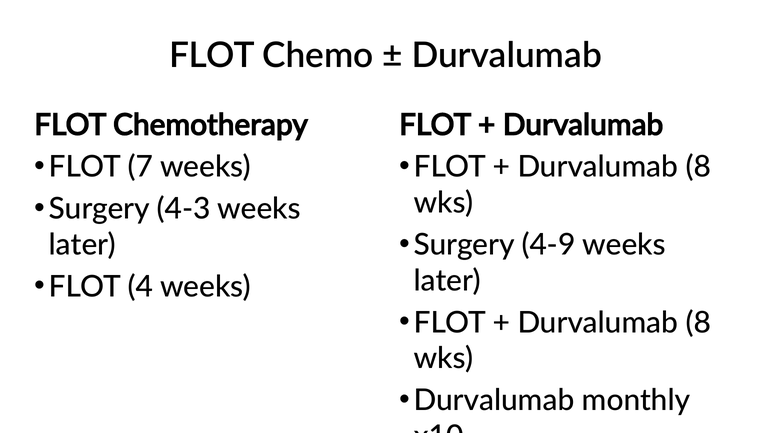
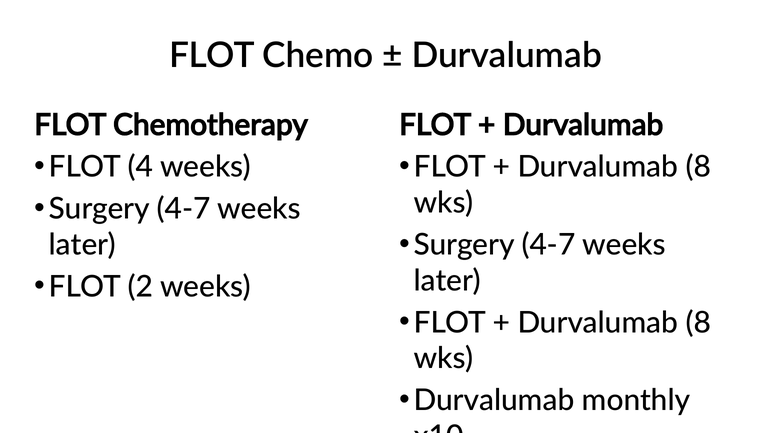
7: 7 -> 4
4-3 at (184, 209): 4-3 -> 4-7
4-9 at (548, 245): 4-9 -> 4-7
4: 4 -> 2
